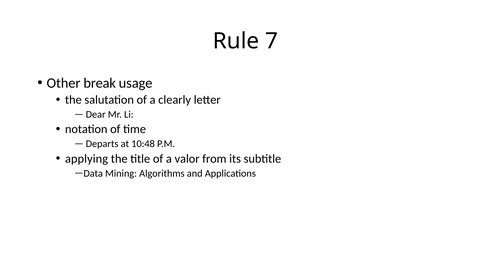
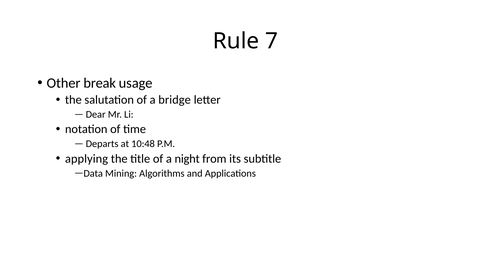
clearly: clearly -> bridge
valor: valor -> night
